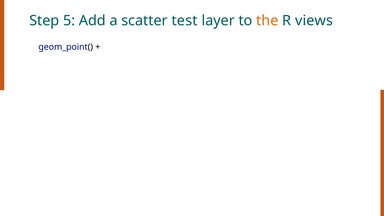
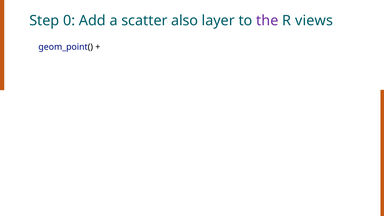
5: 5 -> 0
test: test -> also
the colour: orange -> purple
